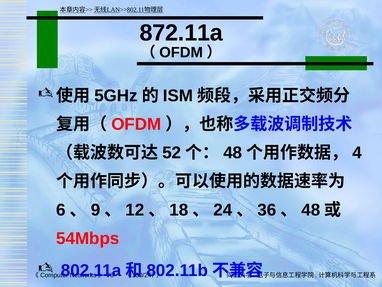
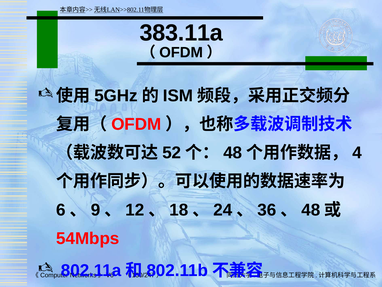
872.11a: 872.11a -> 383.11a
